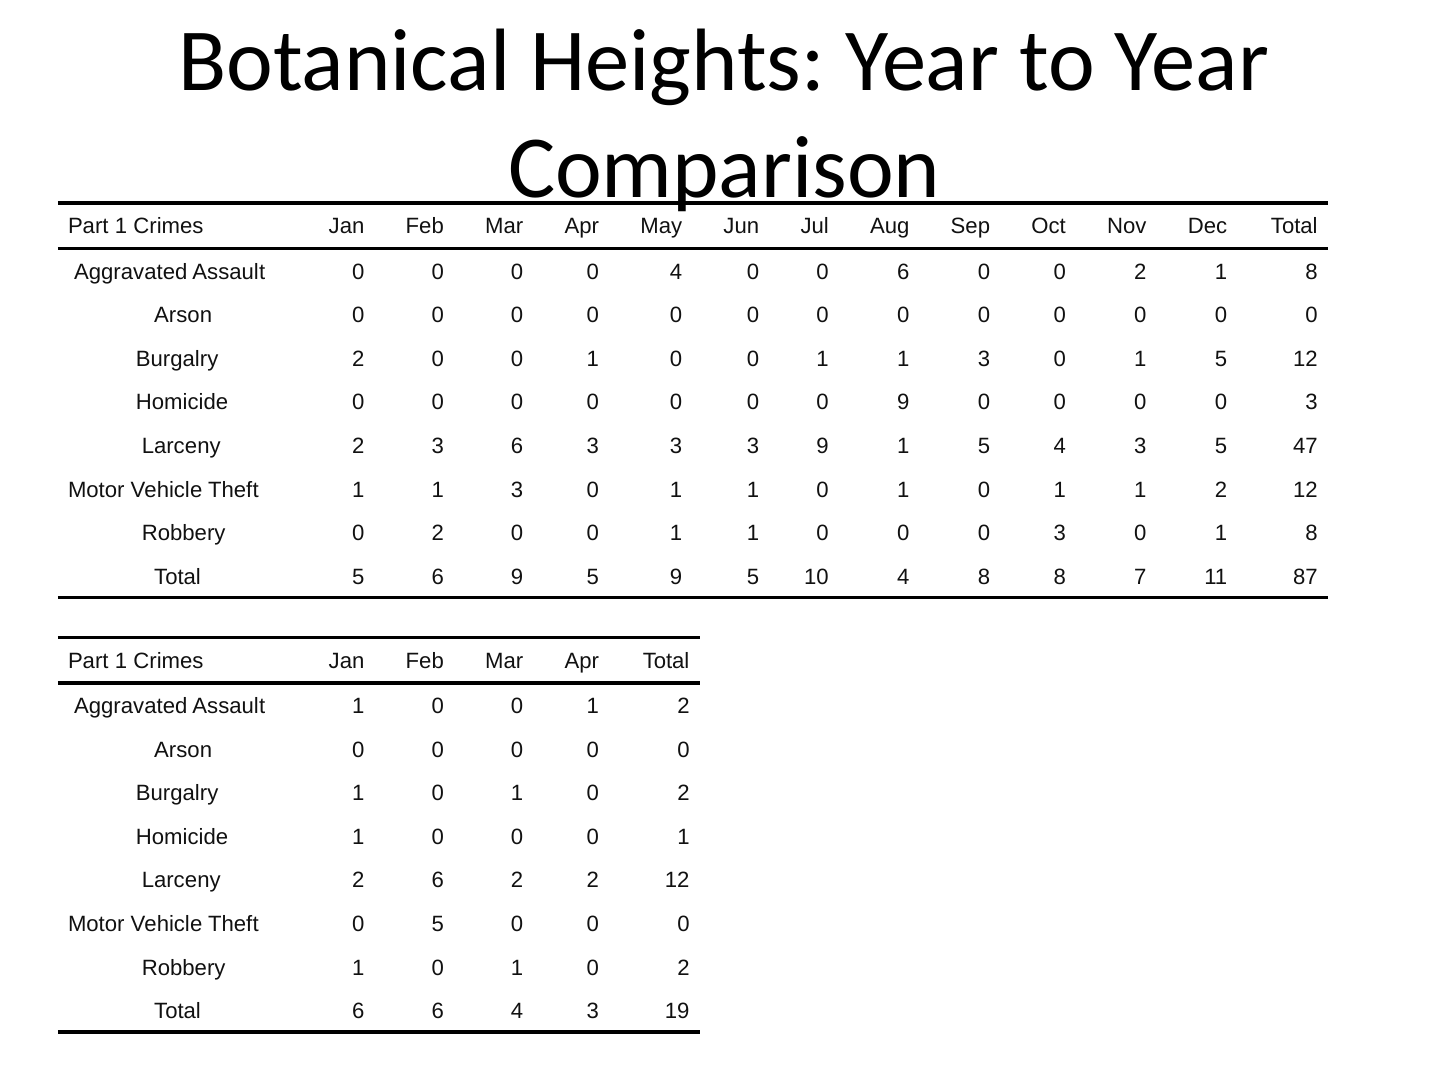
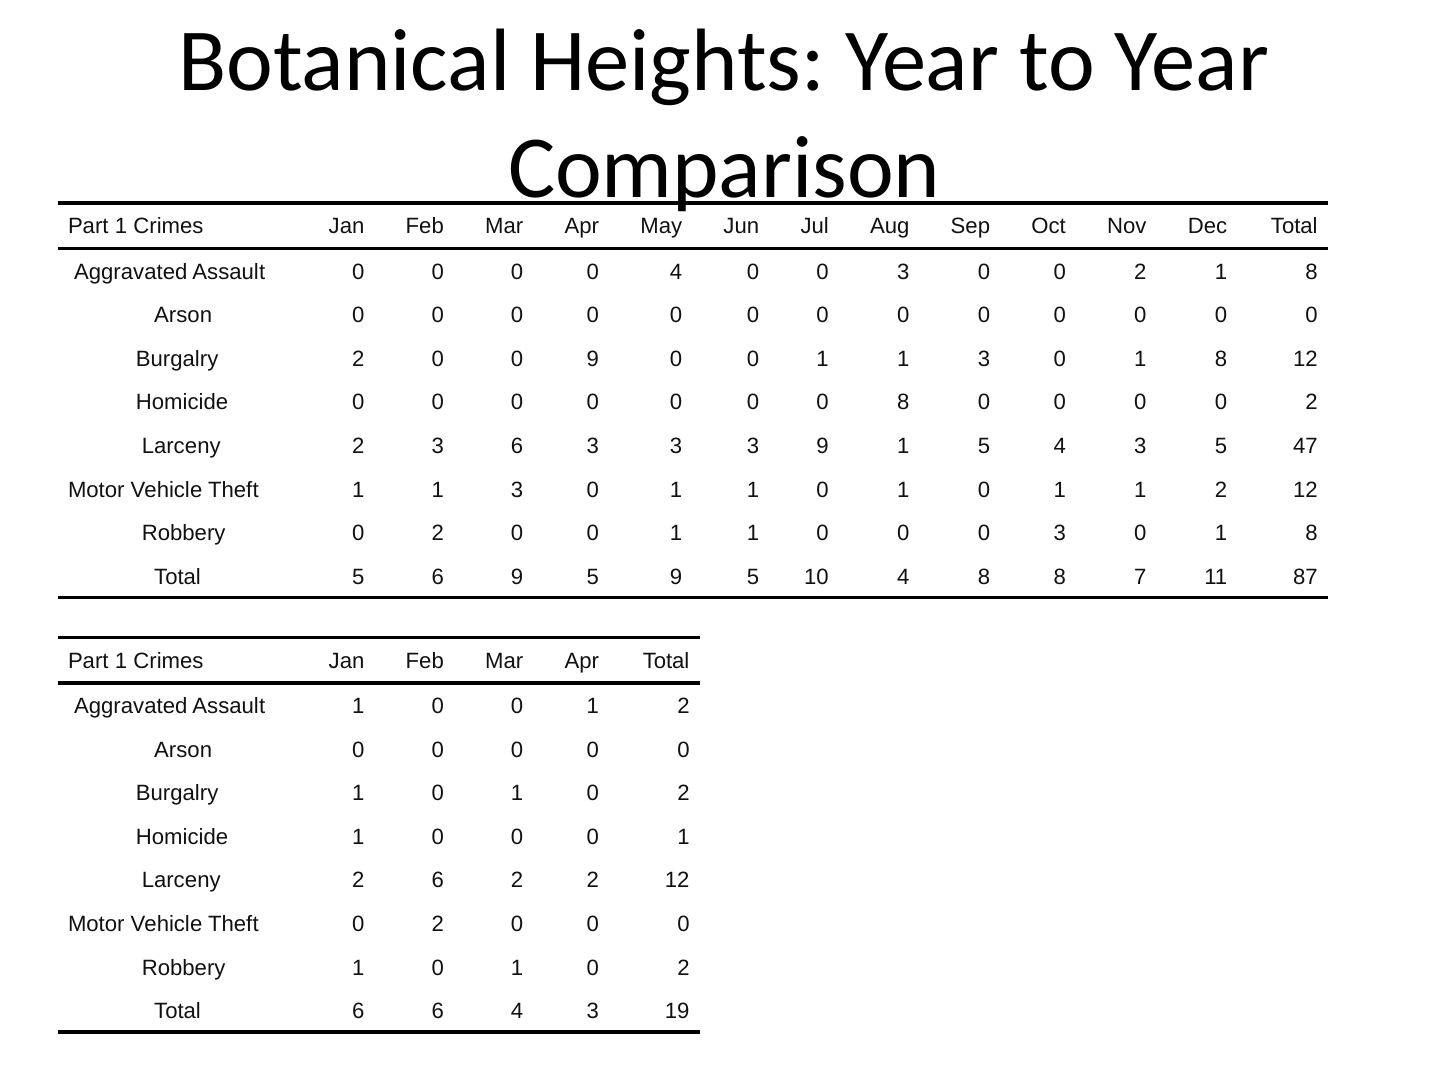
4 0 0 6: 6 -> 3
1 at (593, 359): 1 -> 9
5 at (1221, 359): 5 -> 8
0 9: 9 -> 8
3 at (1312, 403): 3 -> 2
Theft 0 5: 5 -> 2
